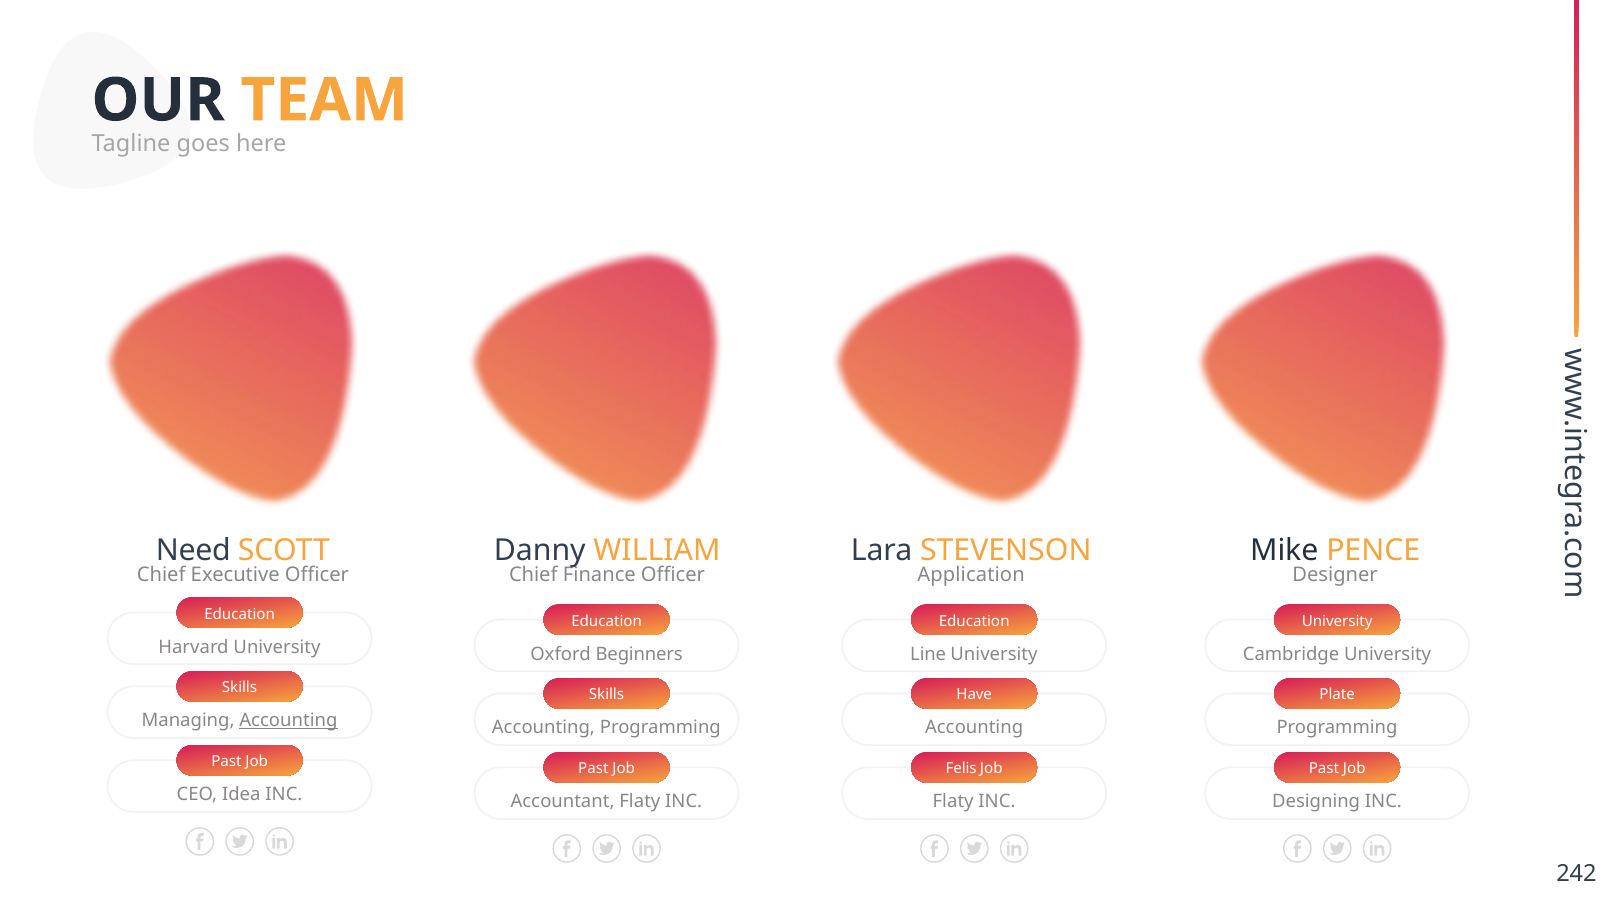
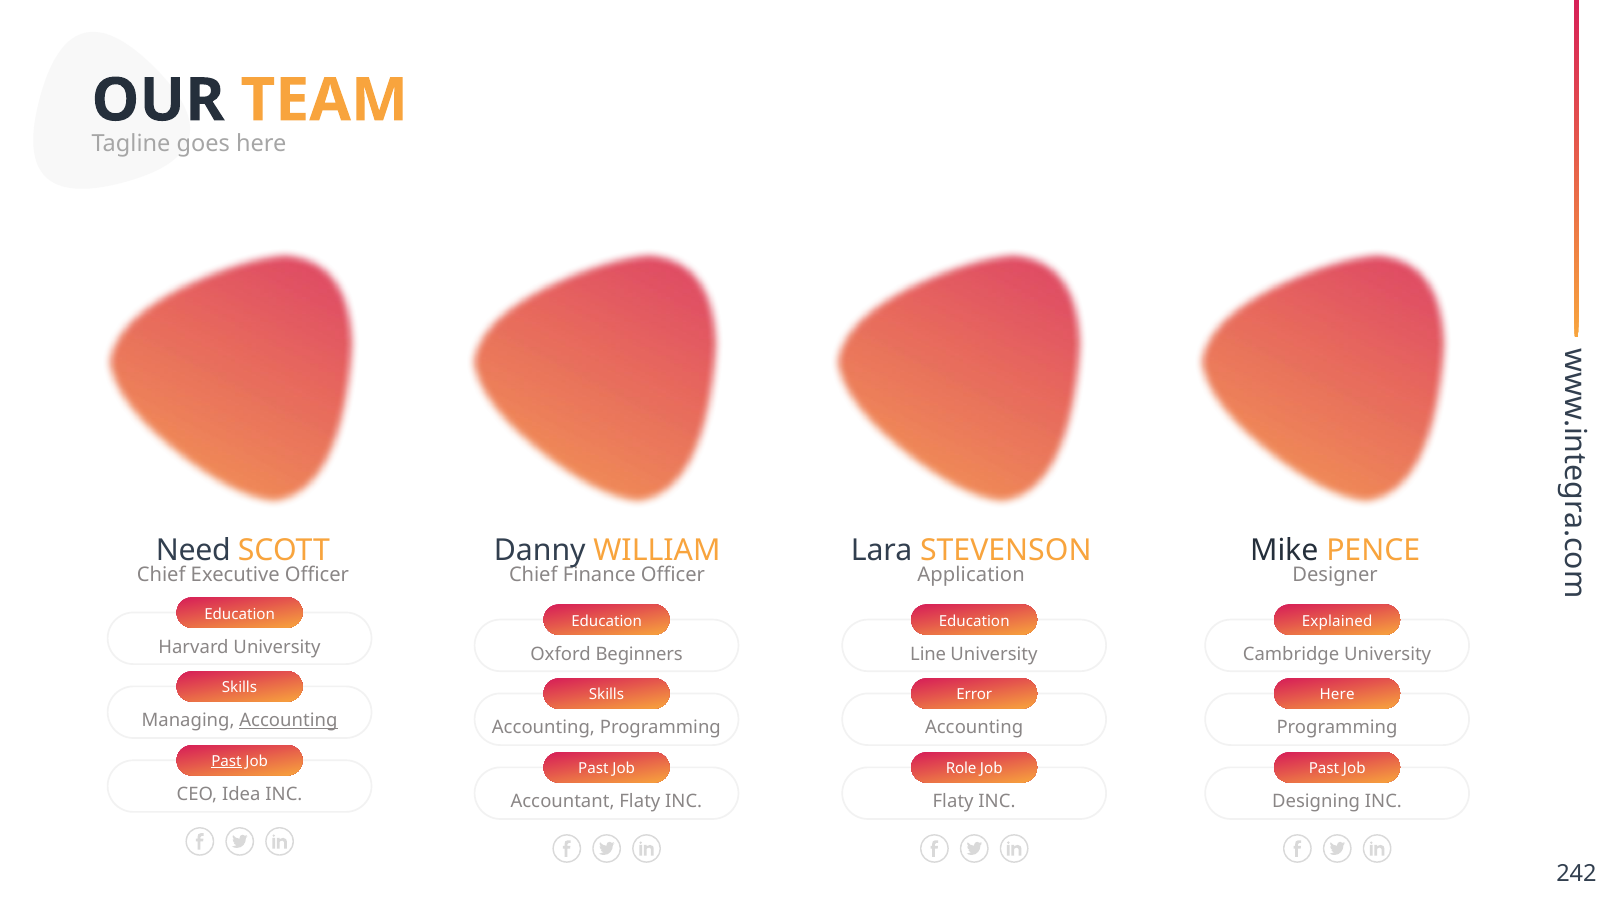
University at (1337, 621): University -> Explained
Have: Have -> Error
Plate at (1337, 695): Plate -> Here
Past at (226, 761) underline: none -> present
Felis: Felis -> Role
